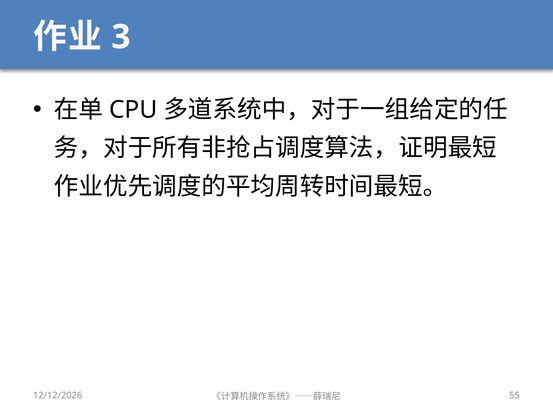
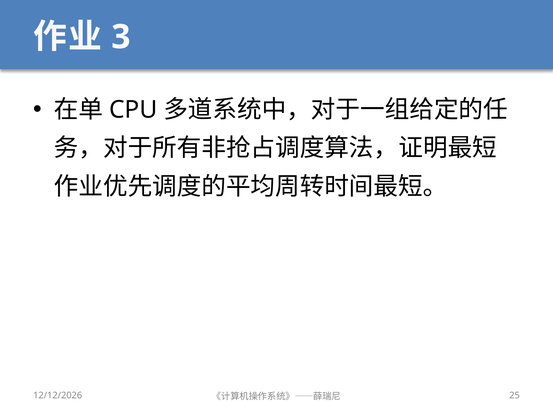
55: 55 -> 25
